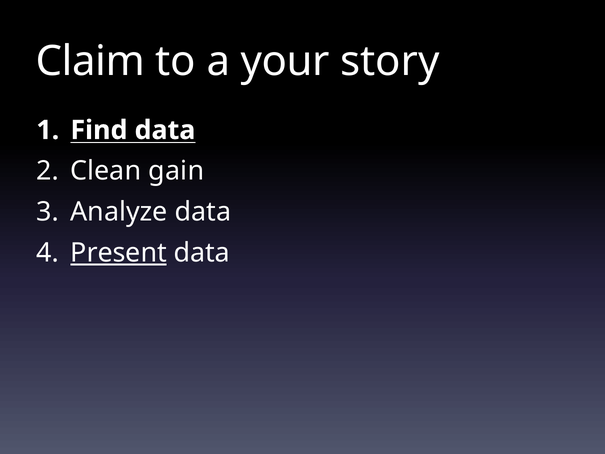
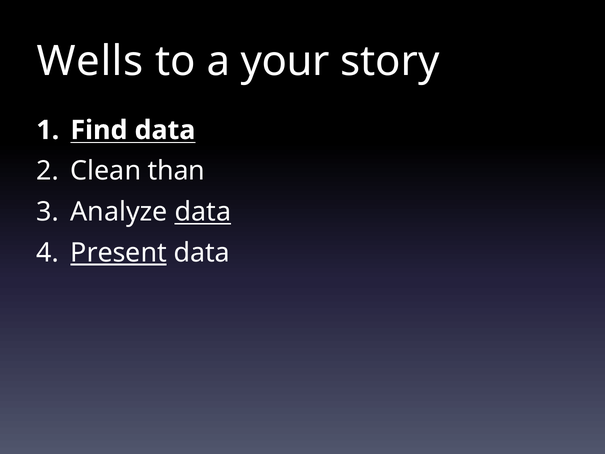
Claim: Claim -> Wells
gain: gain -> than
data at (203, 212) underline: none -> present
